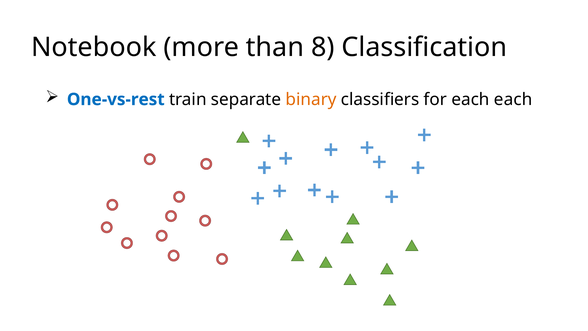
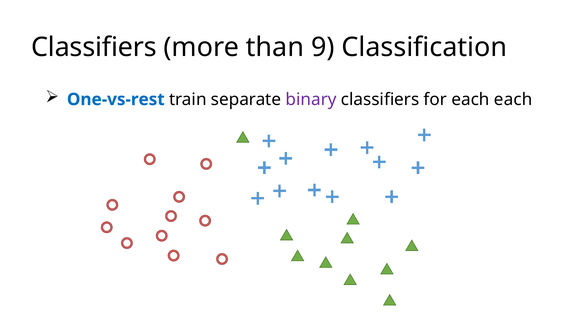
Notebook at (94, 47): Notebook -> Classifiers
8: 8 -> 9
binary colour: orange -> purple
